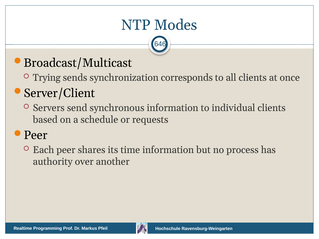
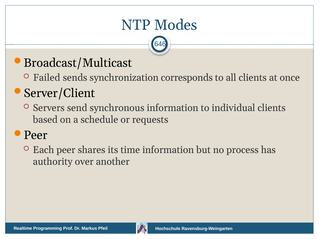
Trying: Trying -> Failed
